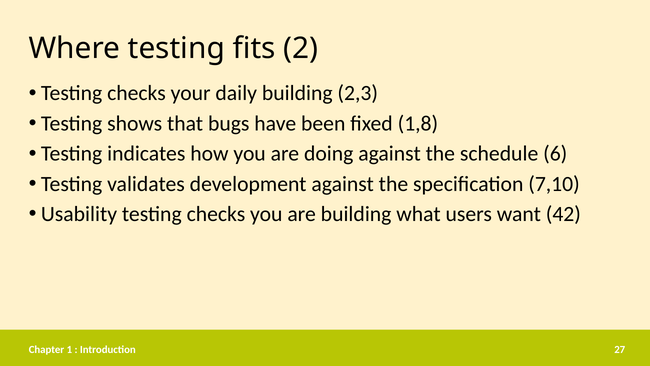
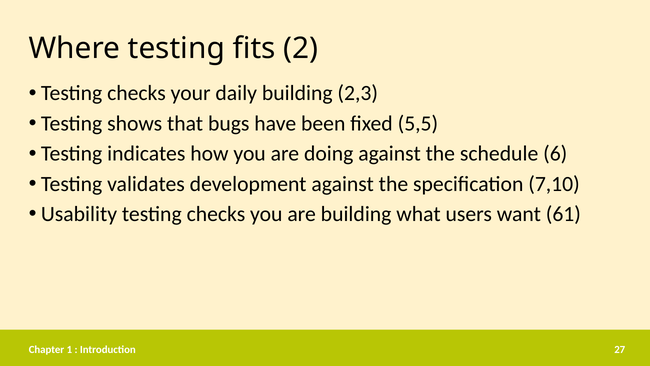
1,8: 1,8 -> 5,5
42: 42 -> 61
